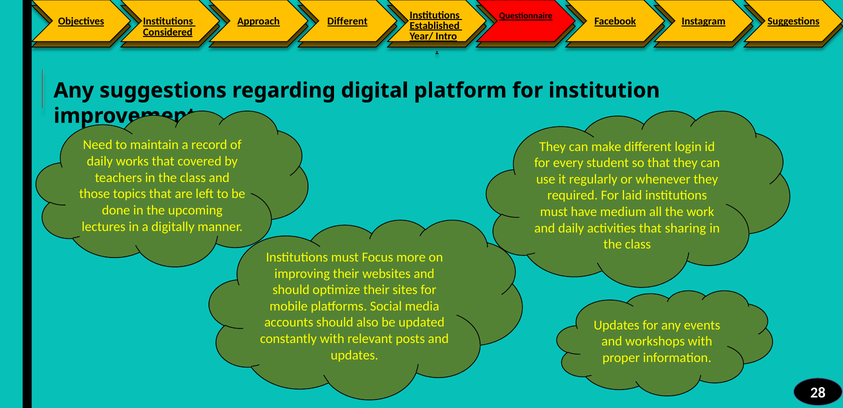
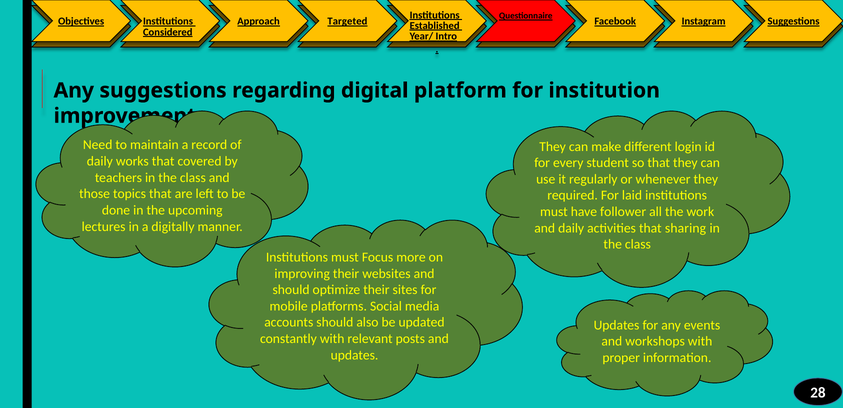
Approach Different: Different -> Targeted
medium: medium -> follower
